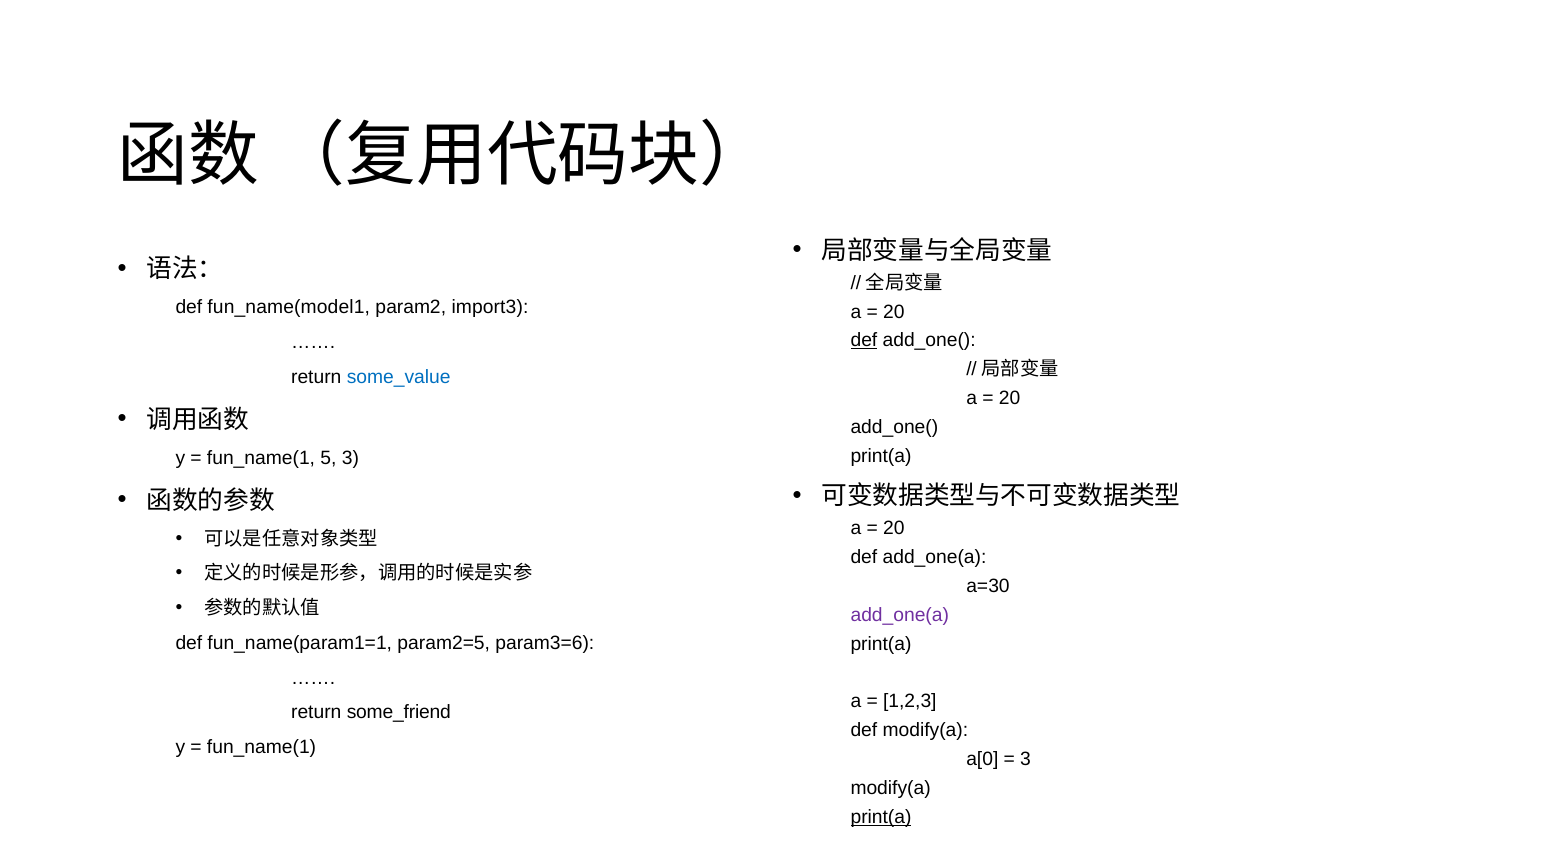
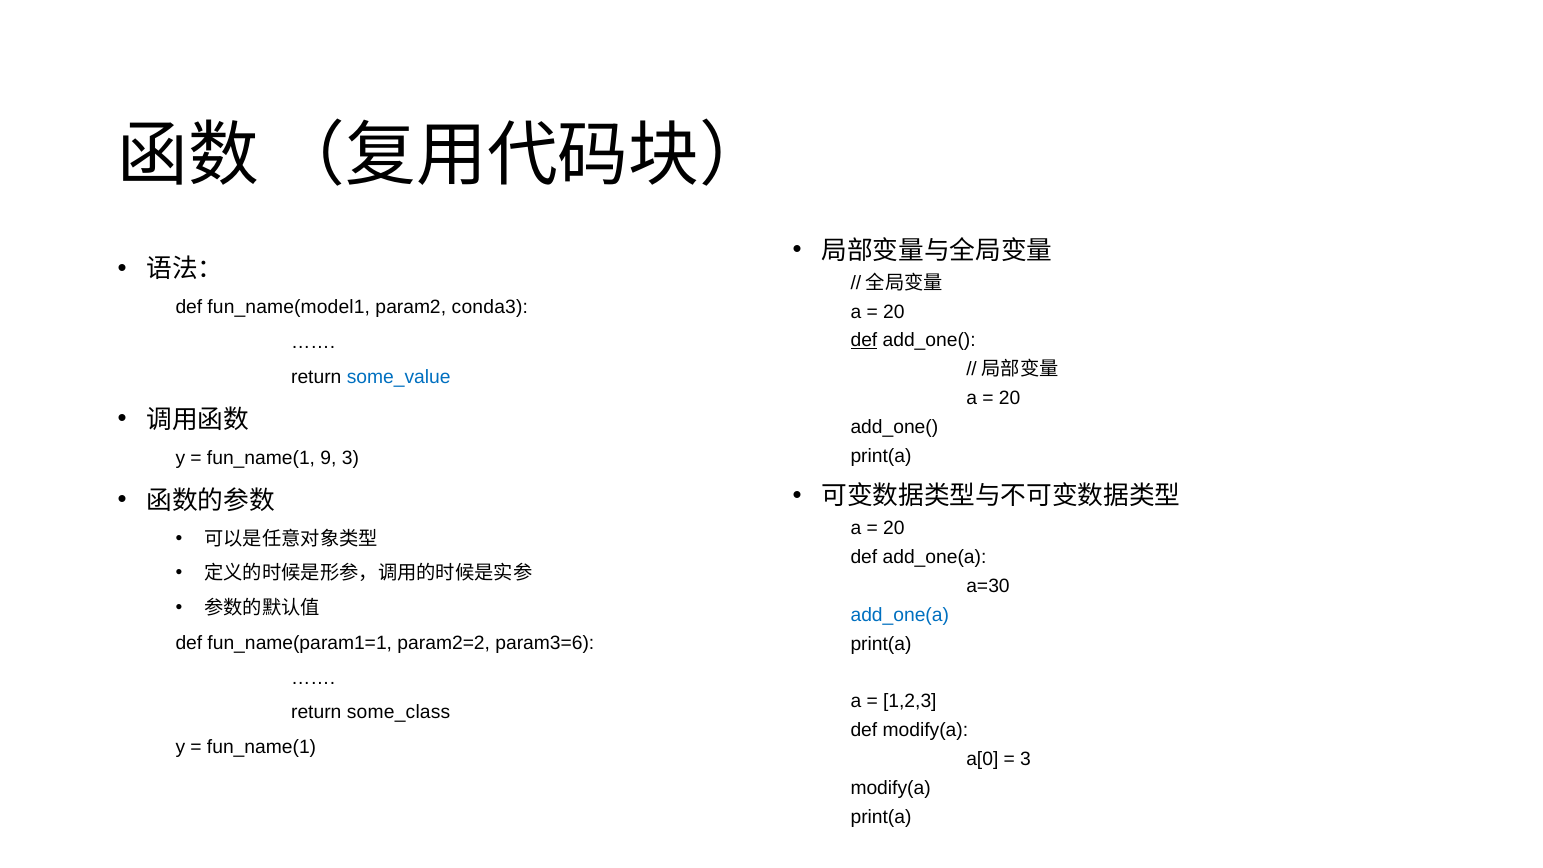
import3: import3 -> conda3
5: 5 -> 9
add_one(a at (900, 615) colour: purple -> blue
param2=5: param2=5 -> param2=2
some_friend: some_friend -> some_class
print(a at (881, 817) underline: present -> none
